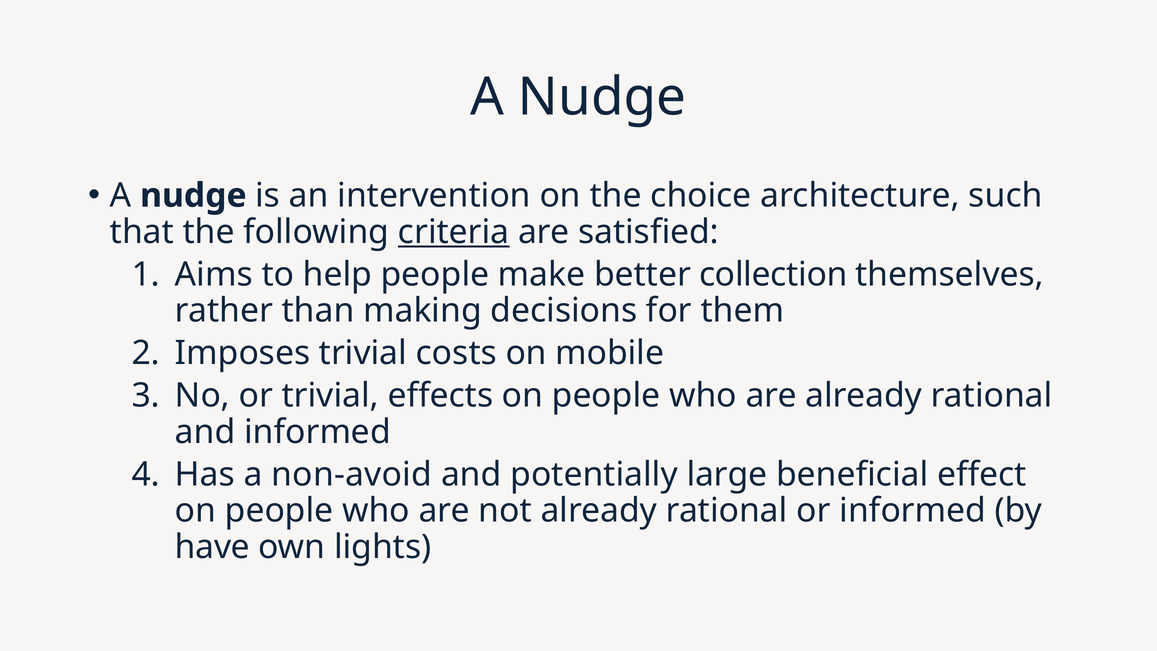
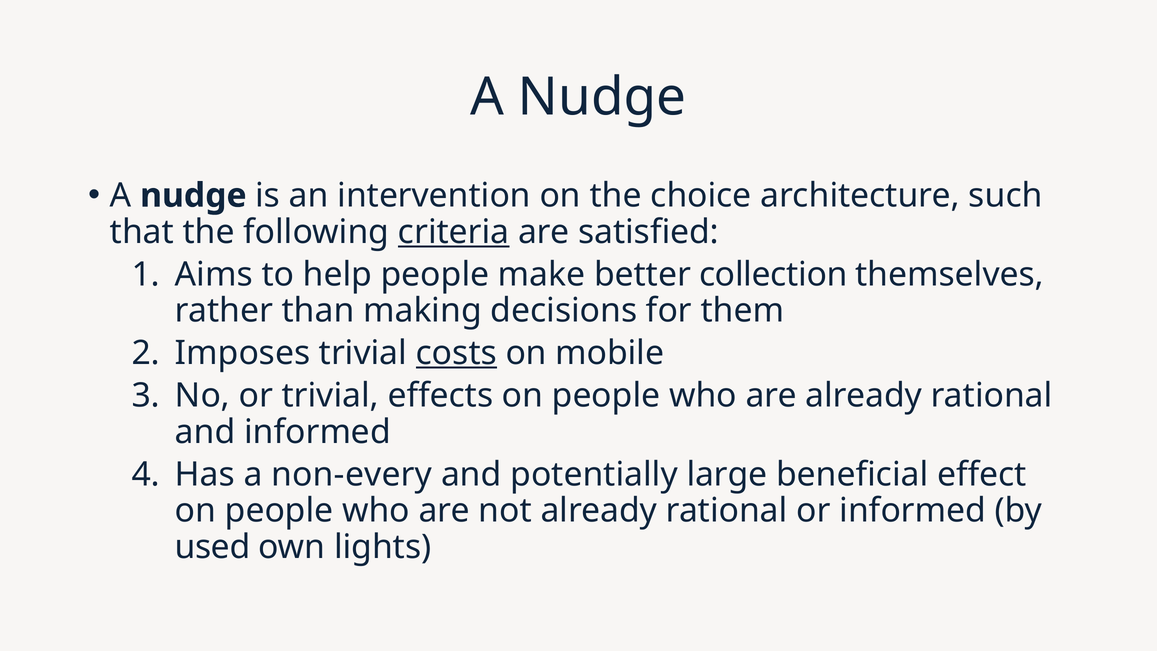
costs underline: none -> present
non-avoid: non-avoid -> non-every
have: have -> used
